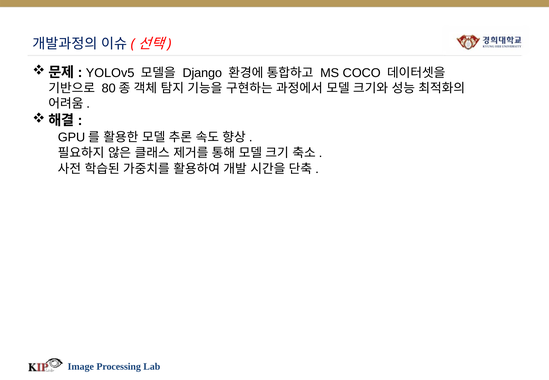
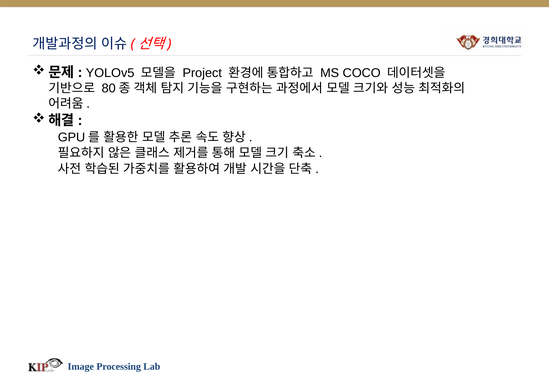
Django: Django -> Project
